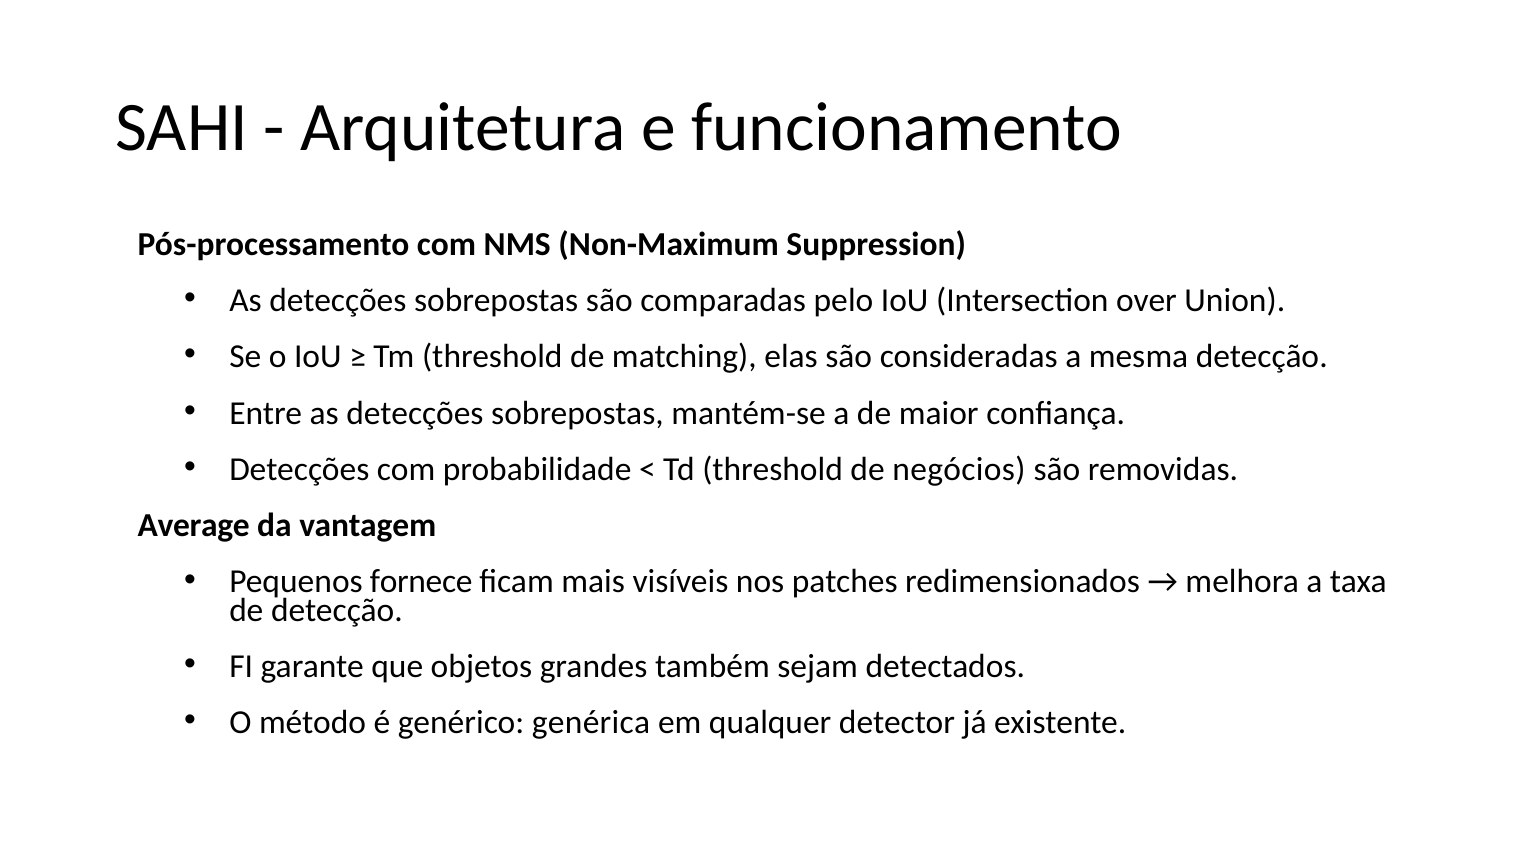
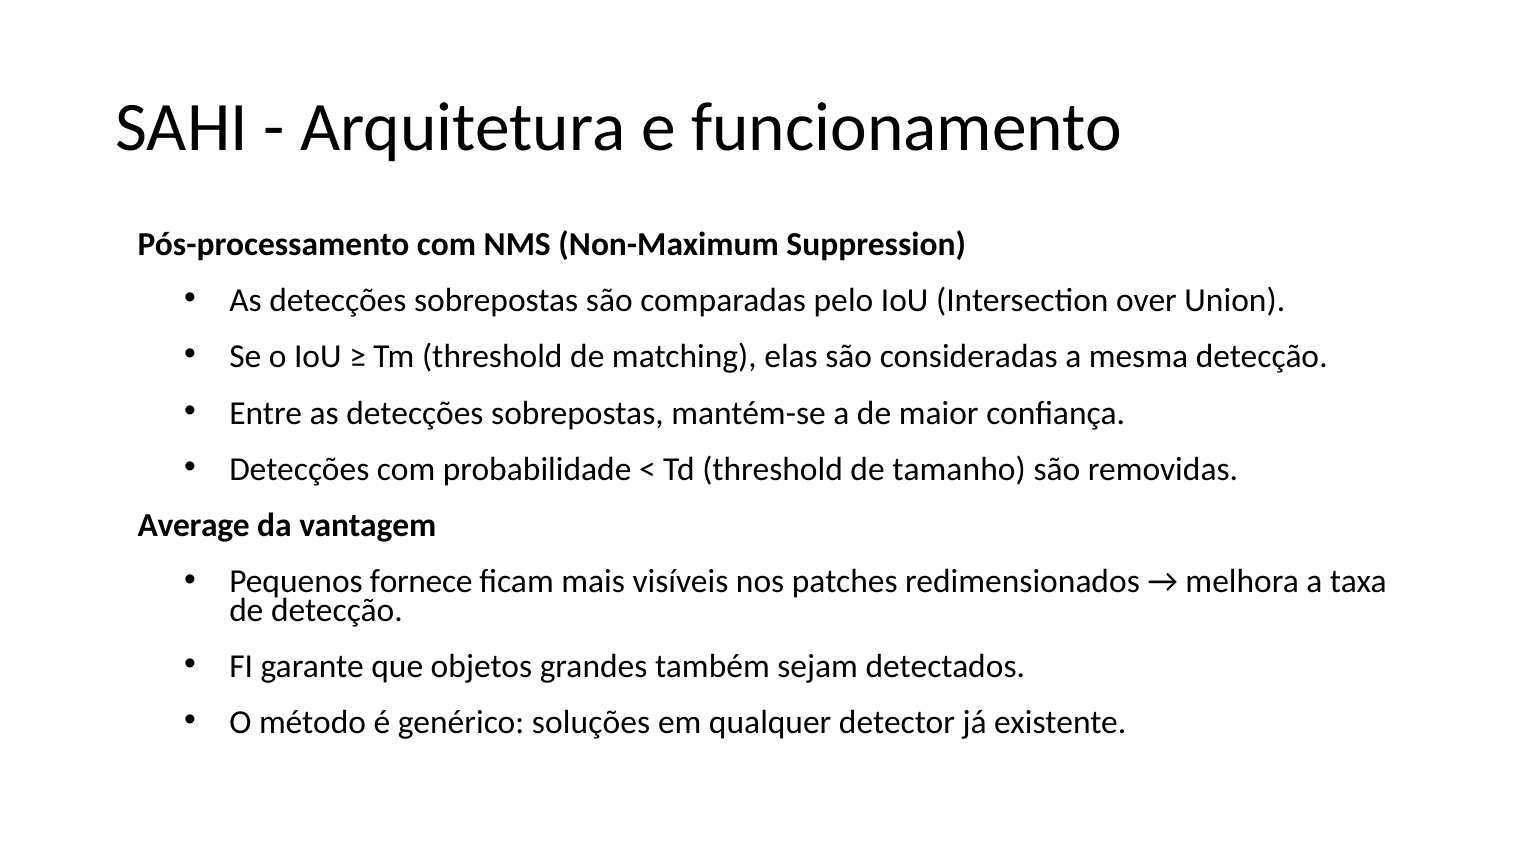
negócios: negócios -> tamanho
genérica: genérica -> soluções
